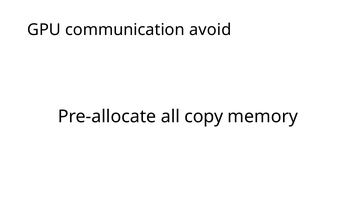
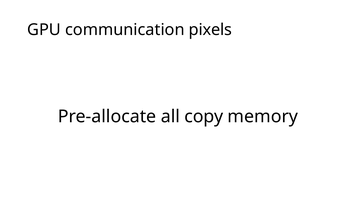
avoid: avoid -> pixels
